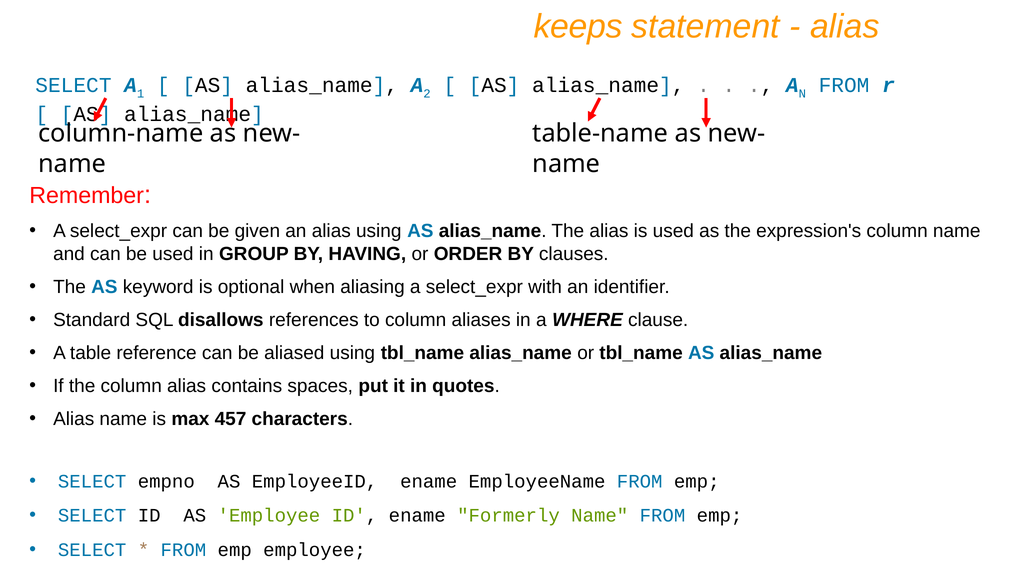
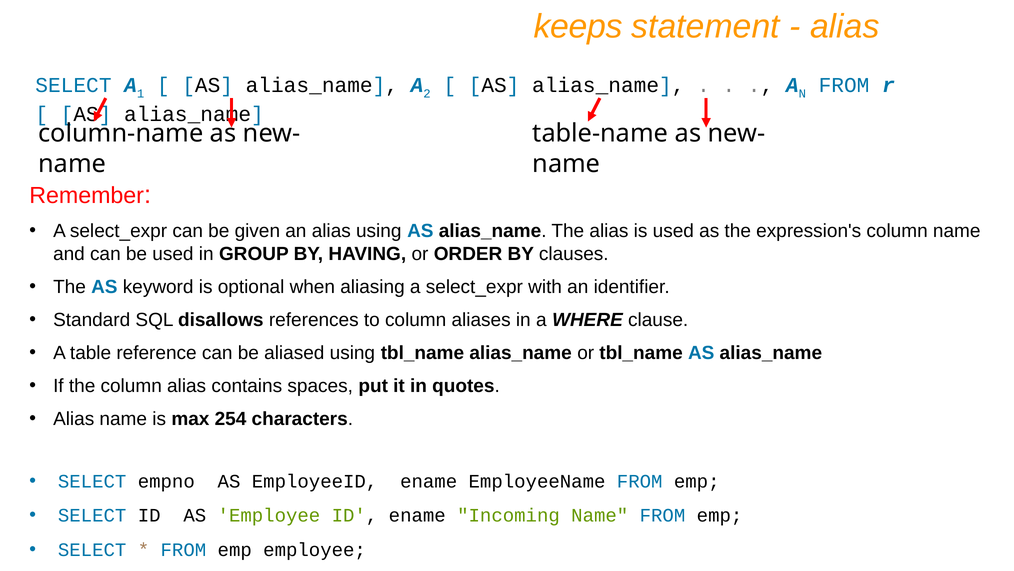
457: 457 -> 254
Formerly: Formerly -> Incoming
